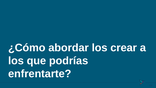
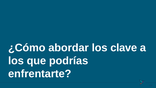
crear: crear -> clave
